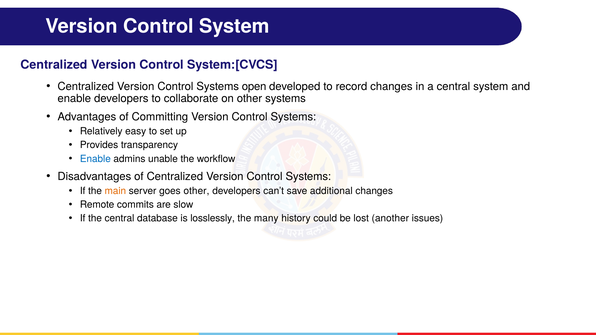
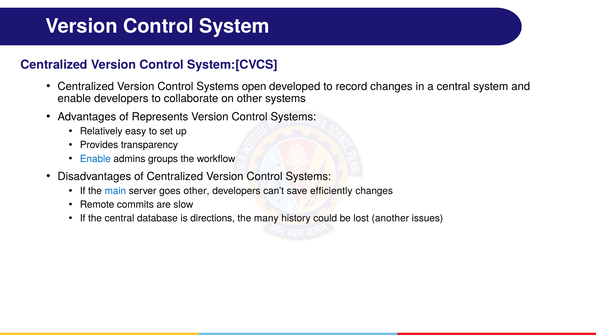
Committing: Committing -> Represents
unable: unable -> groups
main colour: orange -> blue
additional: additional -> efficiently
losslessly: losslessly -> directions
